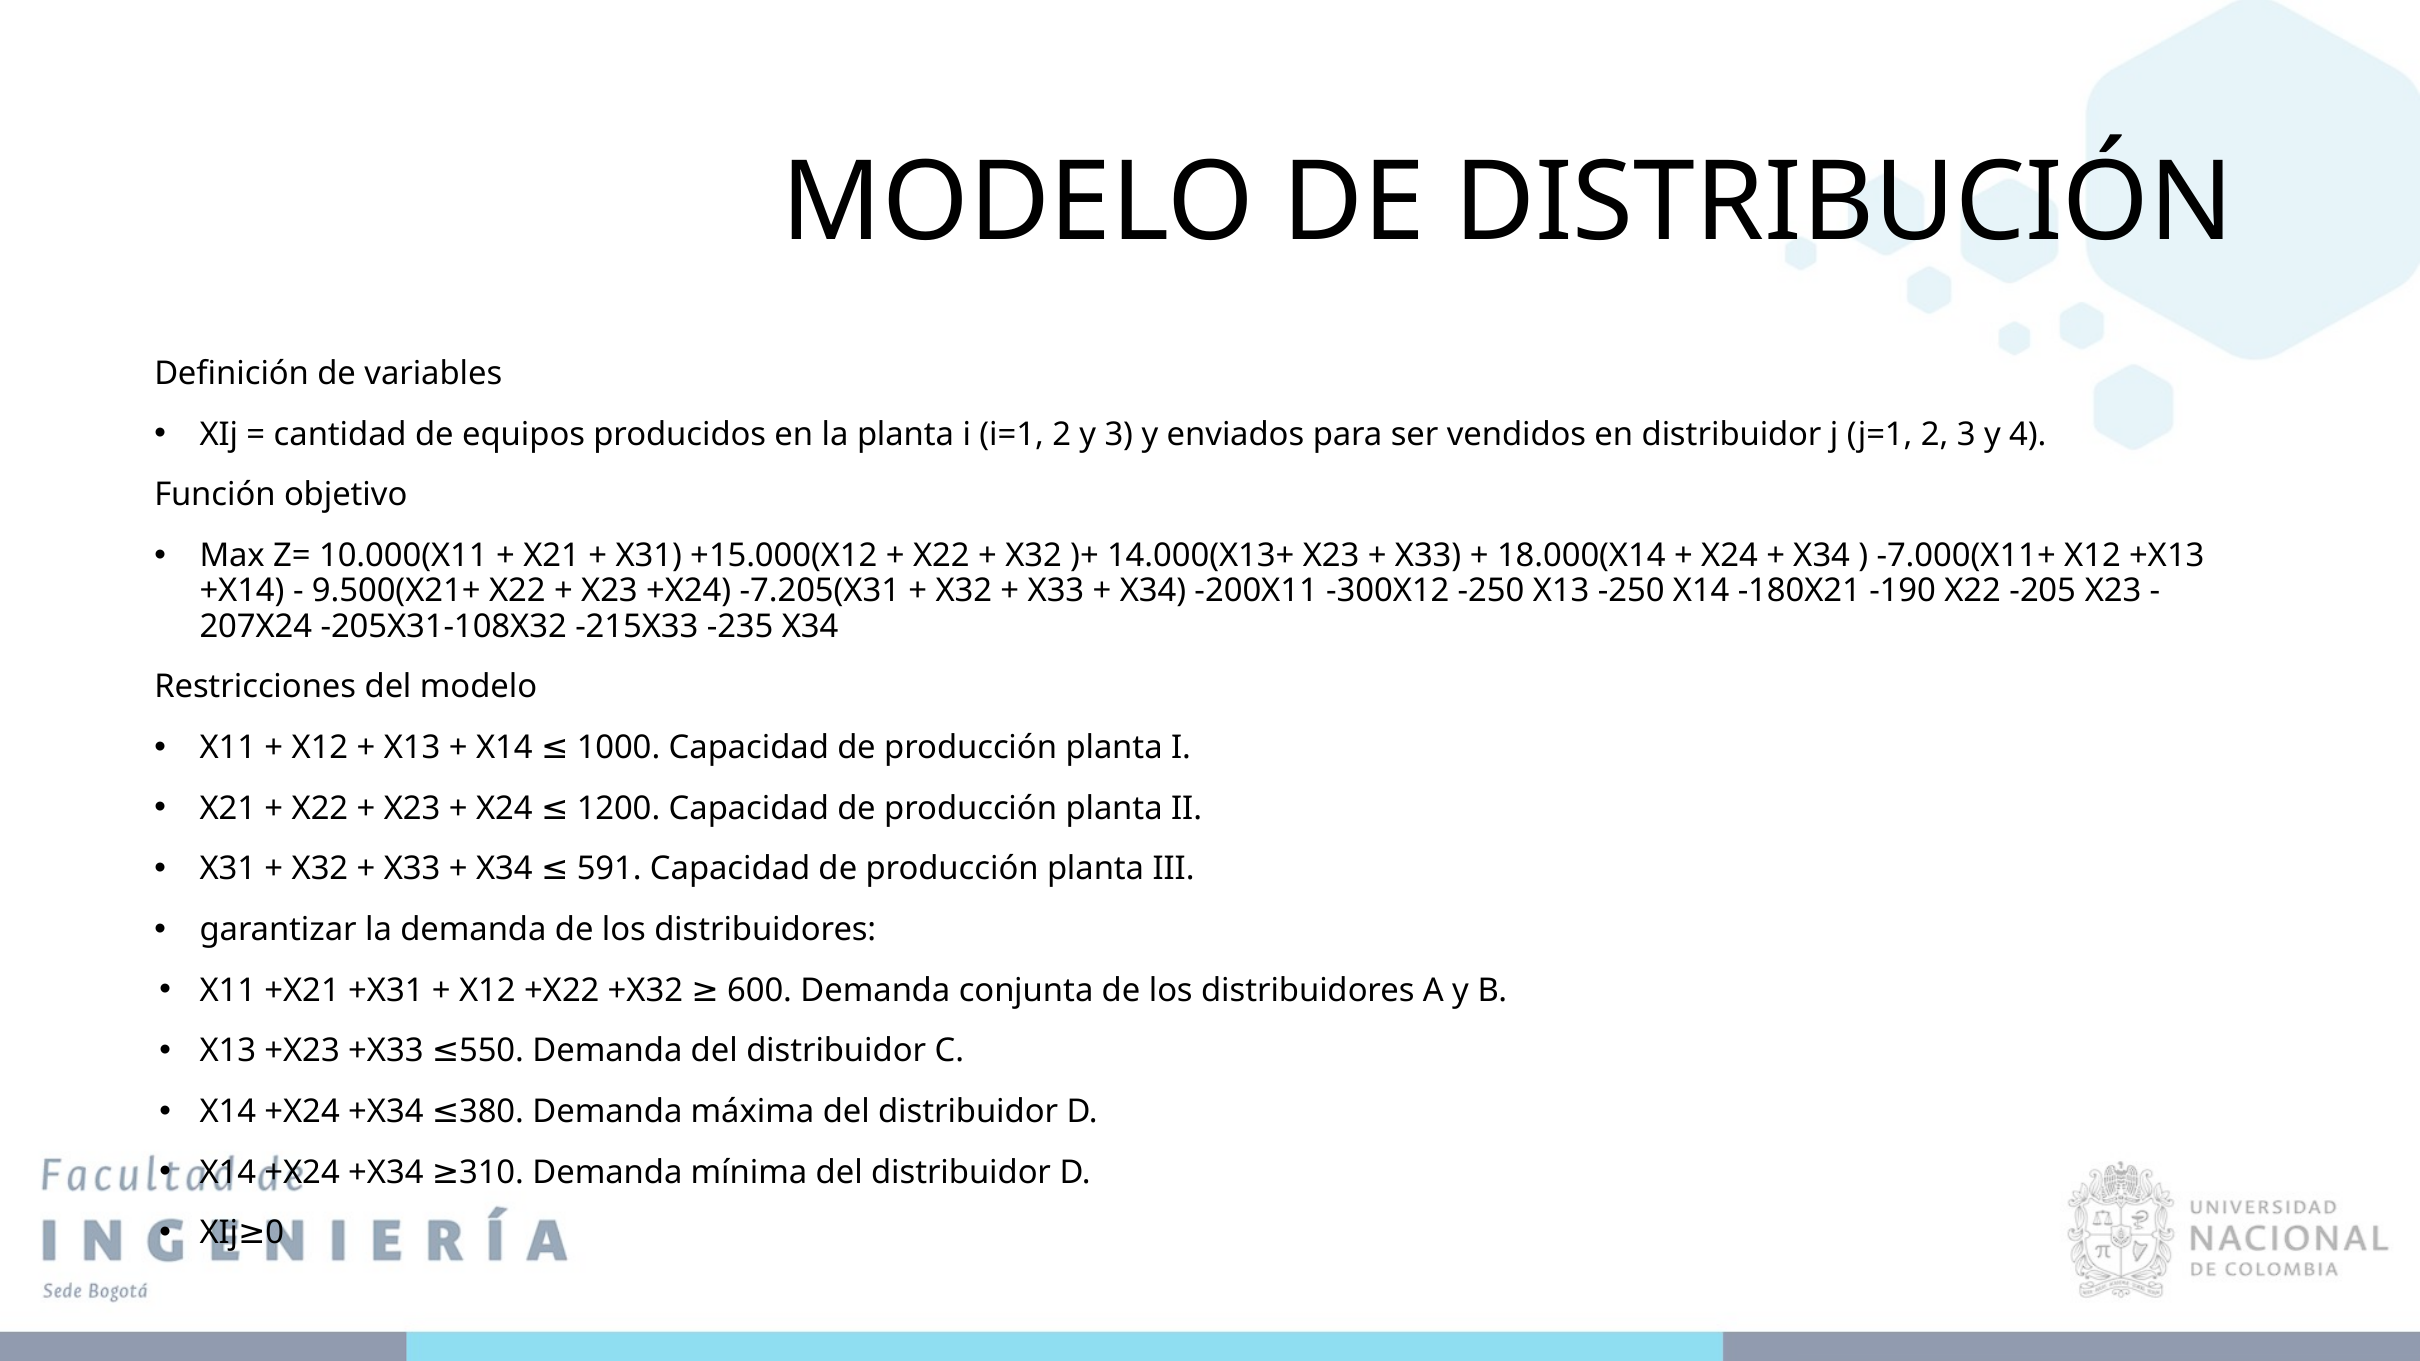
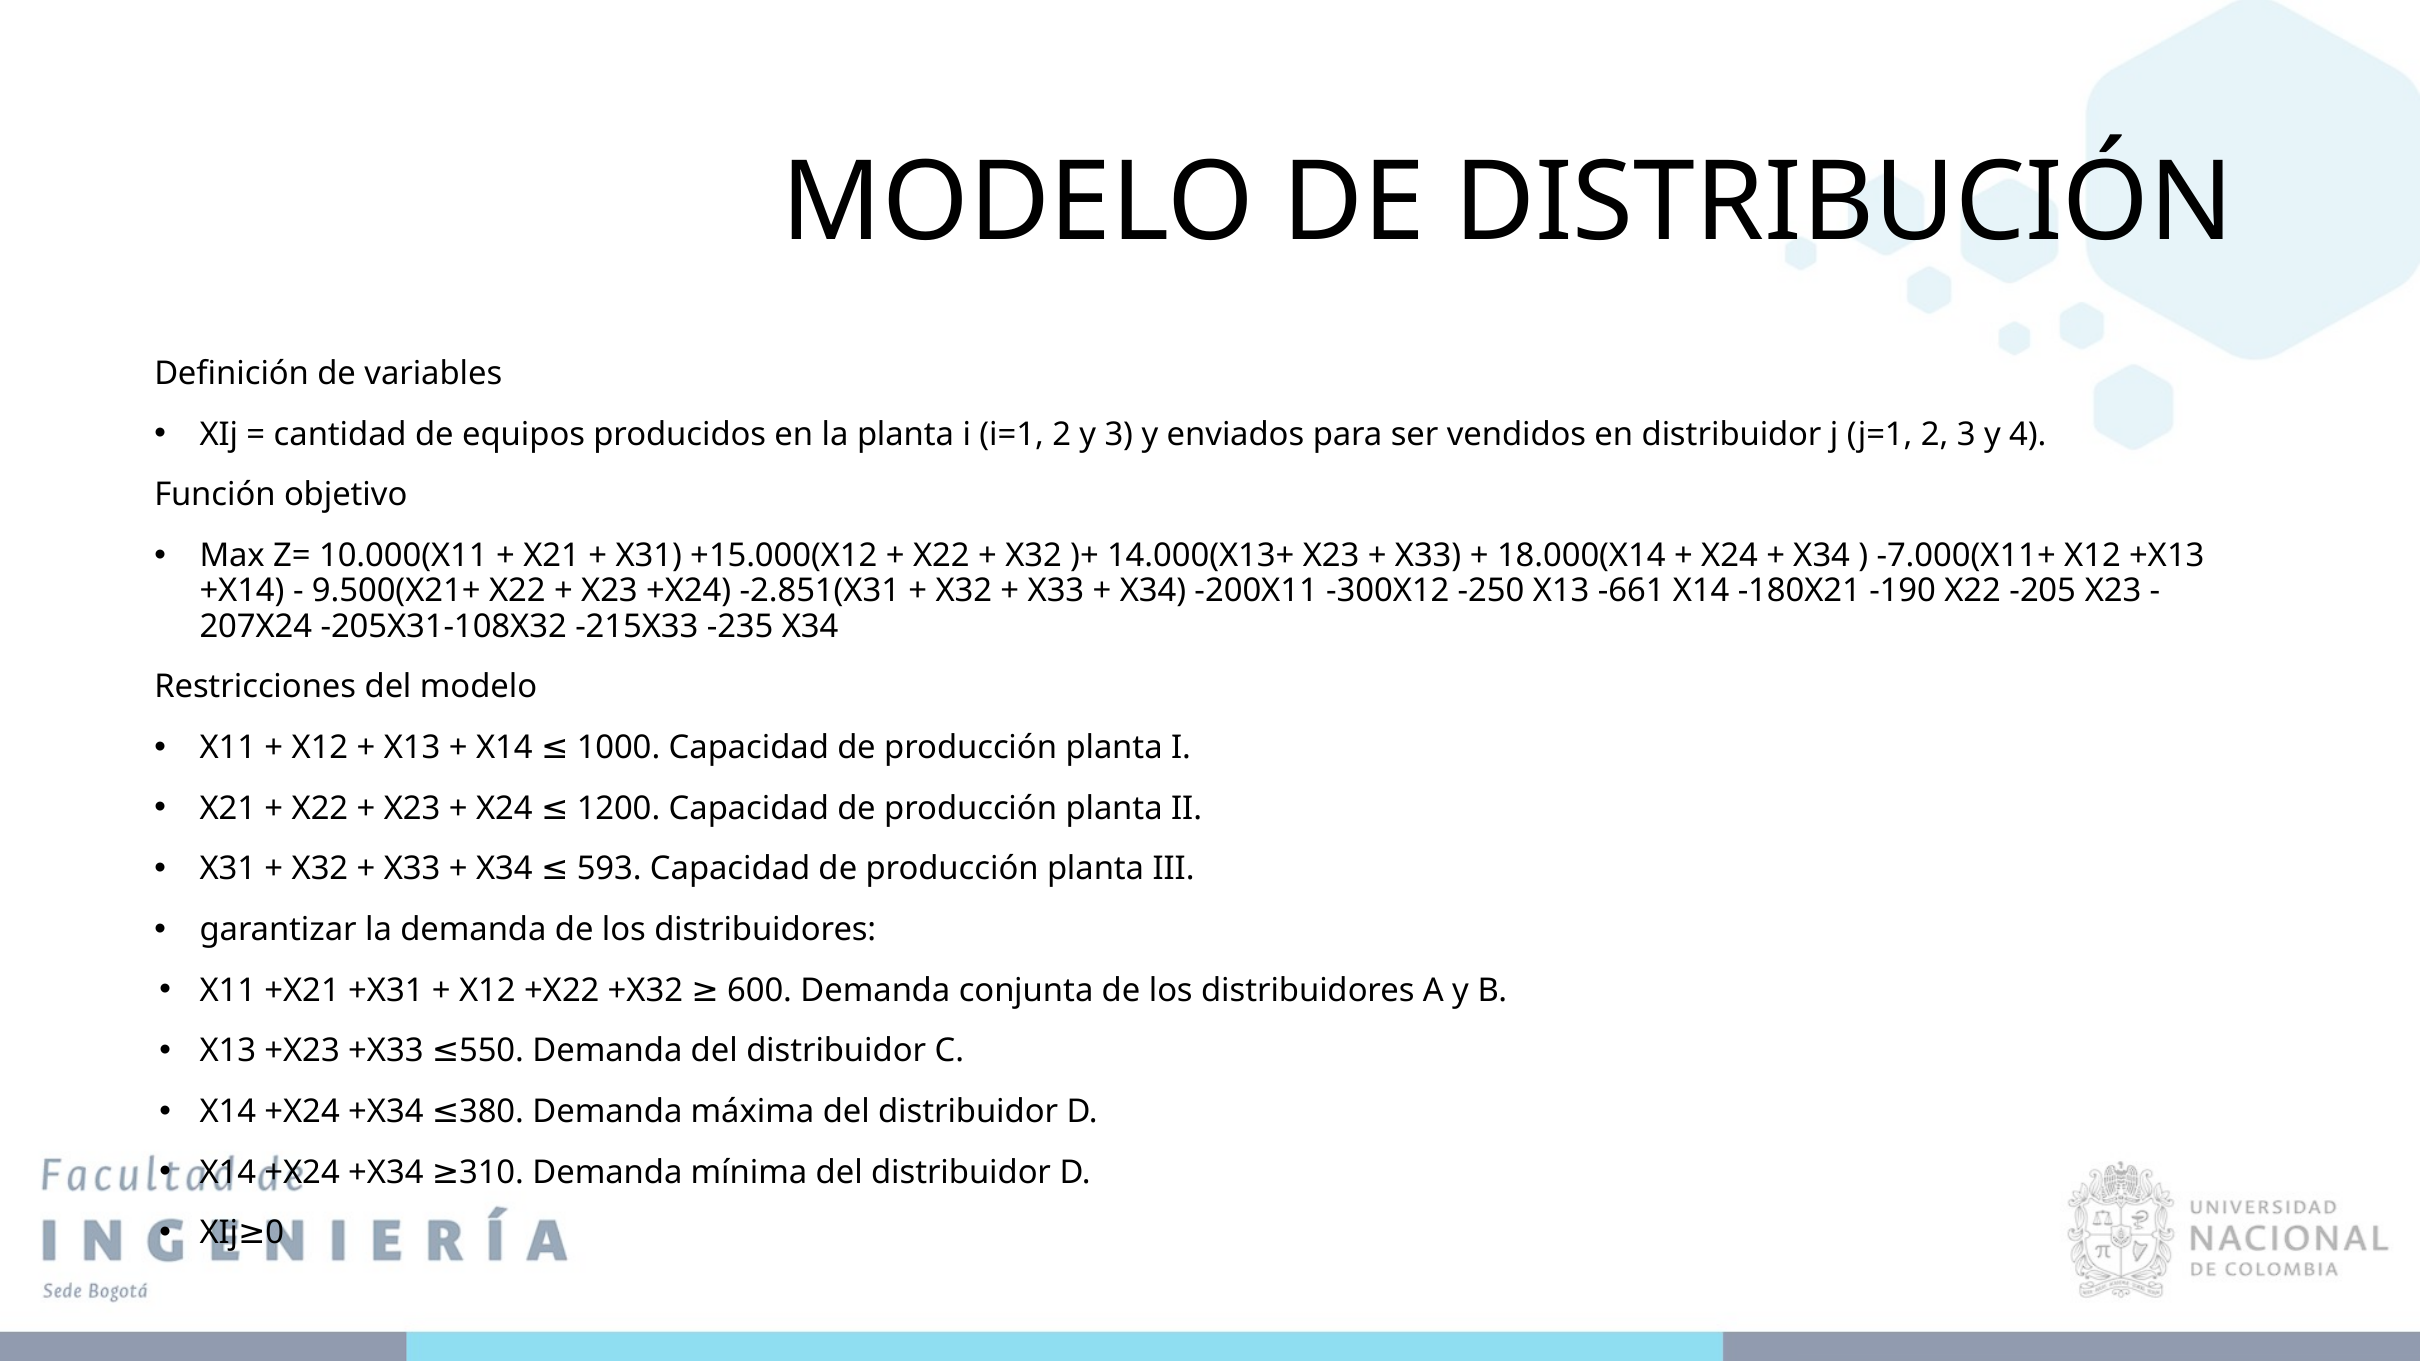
-7.205(X31: -7.205(X31 -> -2.851(X31
X13 -250: -250 -> -661
591: 591 -> 593
